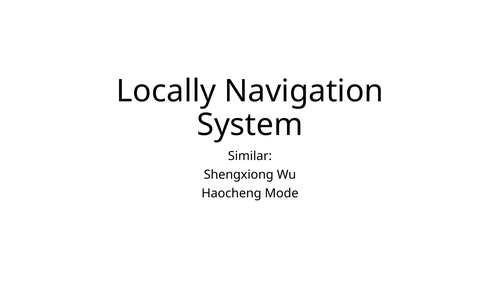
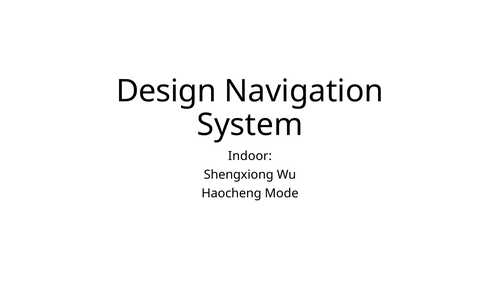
Locally: Locally -> Design
Similar: Similar -> Indoor
